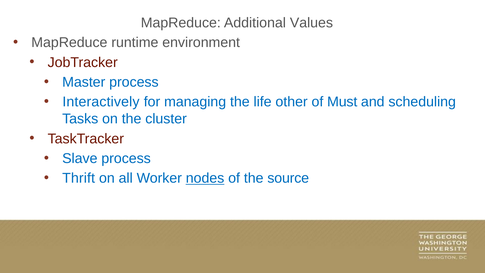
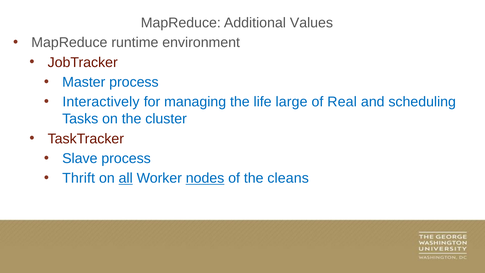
other: other -> large
Must: Must -> Real
all underline: none -> present
source: source -> cleans
